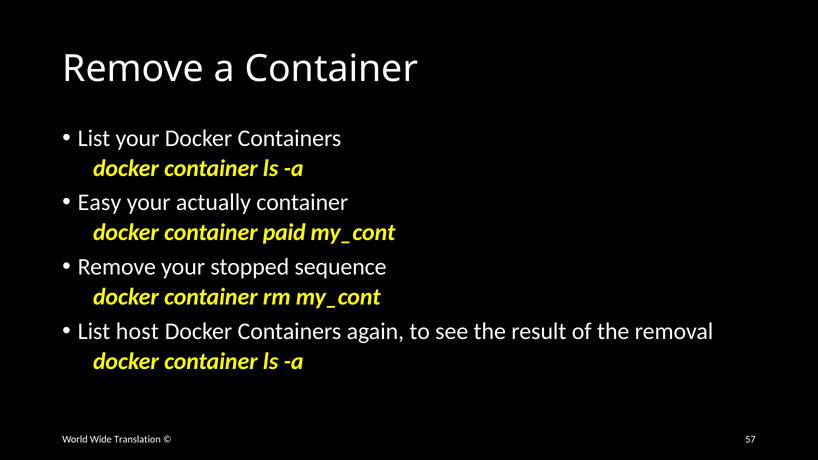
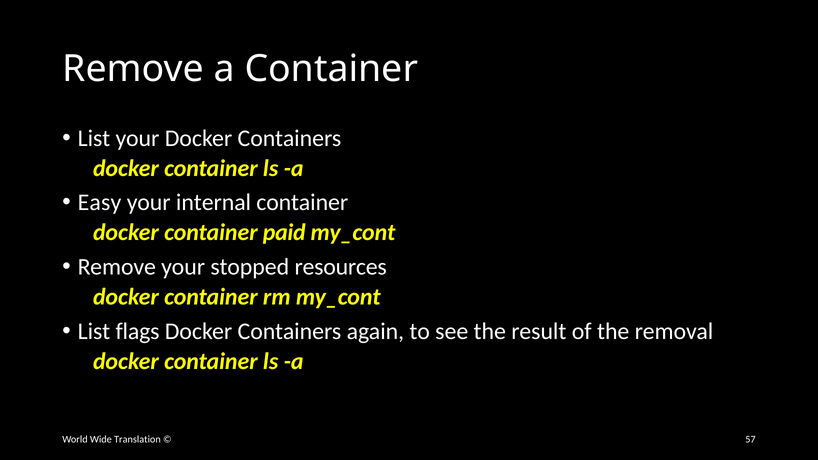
actually: actually -> internal
sequence: sequence -> resources
host: host -> flags
